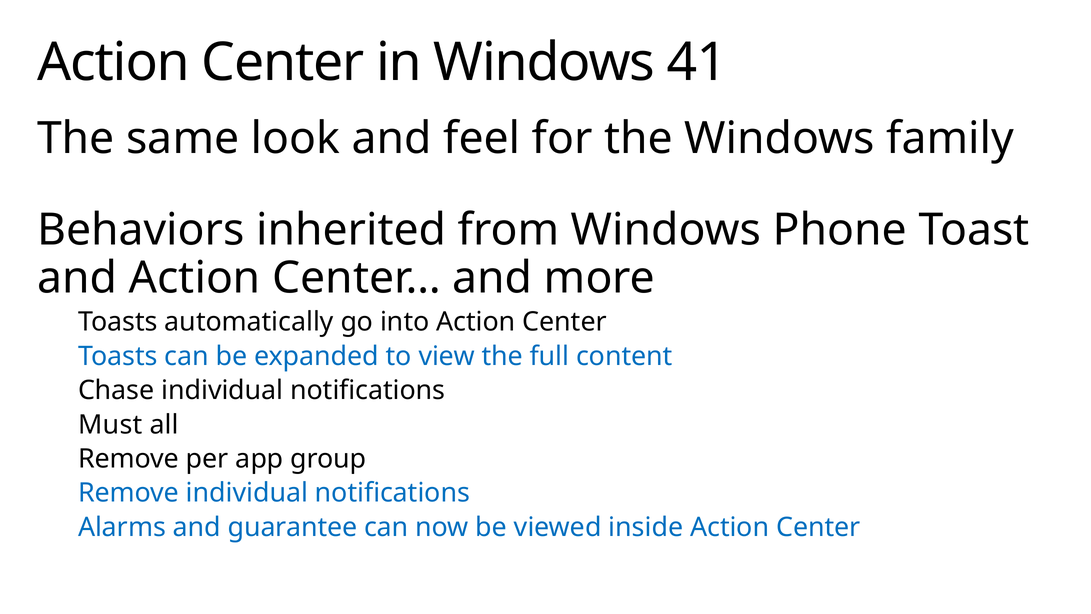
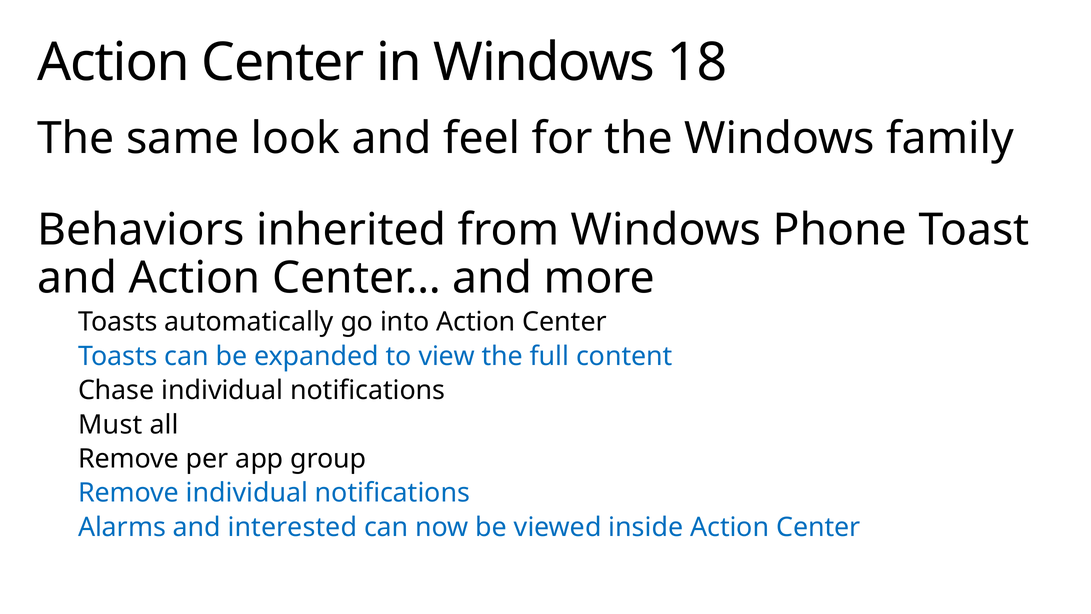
41: 41 -> 18
guarantee: guarantee -> interested
